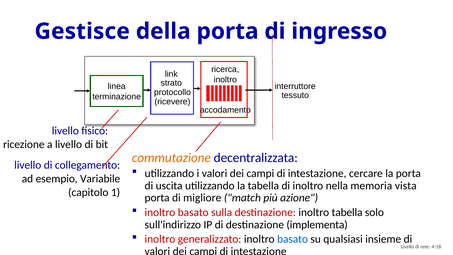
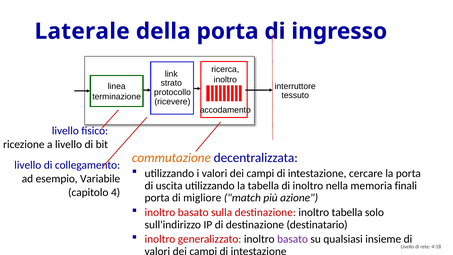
Gestisce: Gestisce -> Laterale
vista: vista -> finali
1: 1 -> 4
implementa: implementa -> destinatario
basato at (293, 239) colour: blue -> purple
